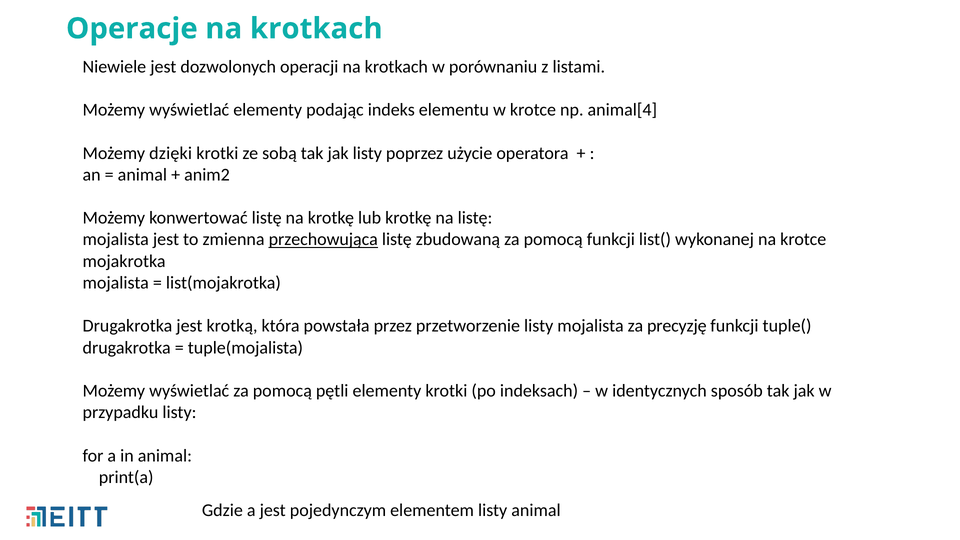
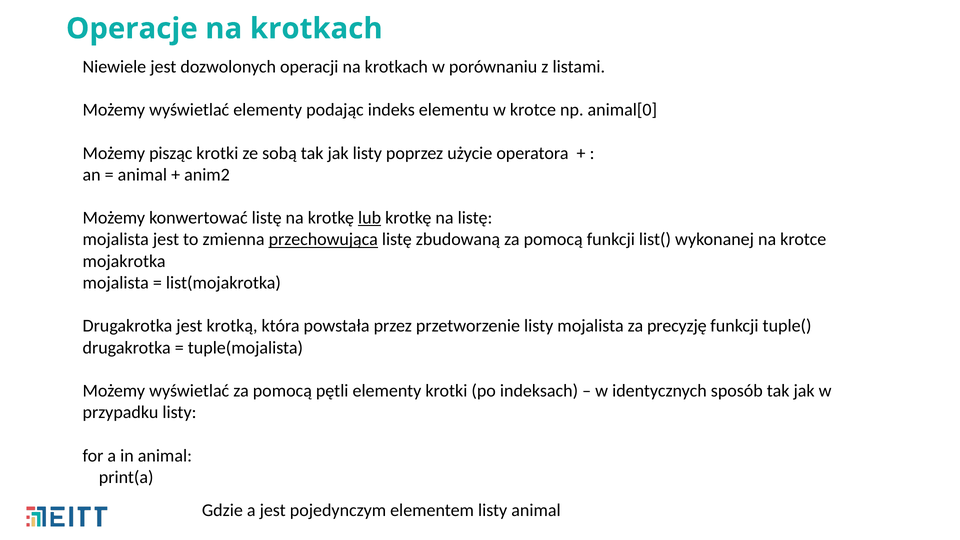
animal[4: animal[4 -> animal[0
dzięki: dzięki -> pisząc
lub underline: none -> present
